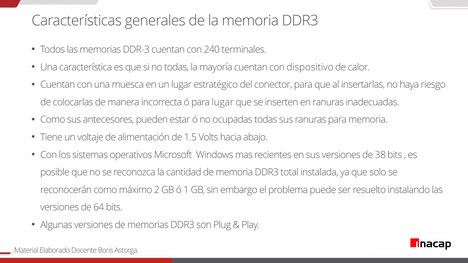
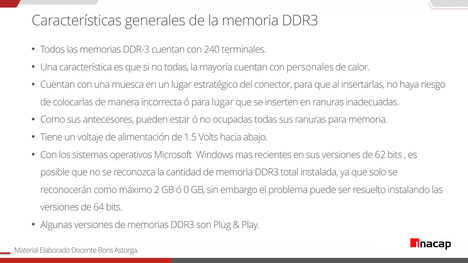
dispositivo: dispositivo -> personales
38: 38 -> 62
1: 1 -> 0
